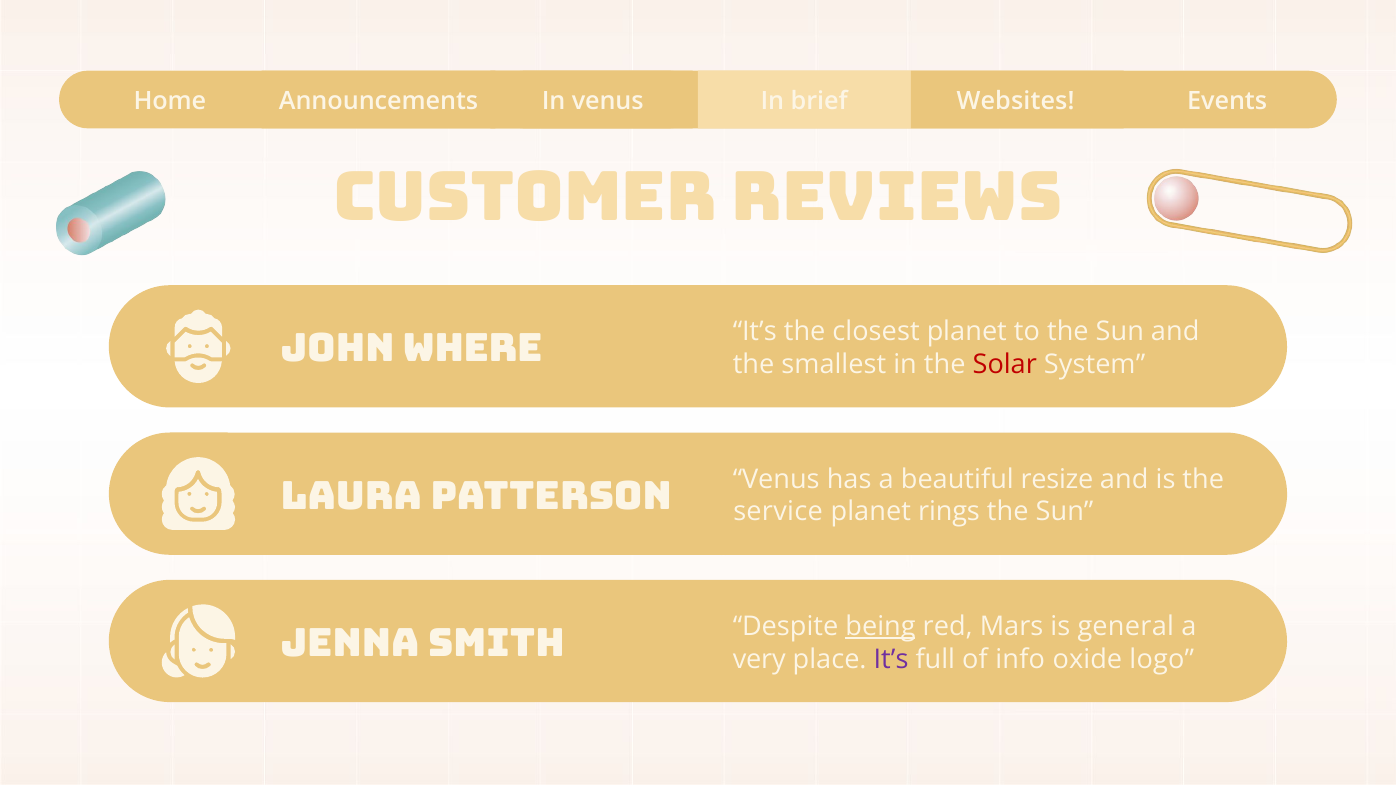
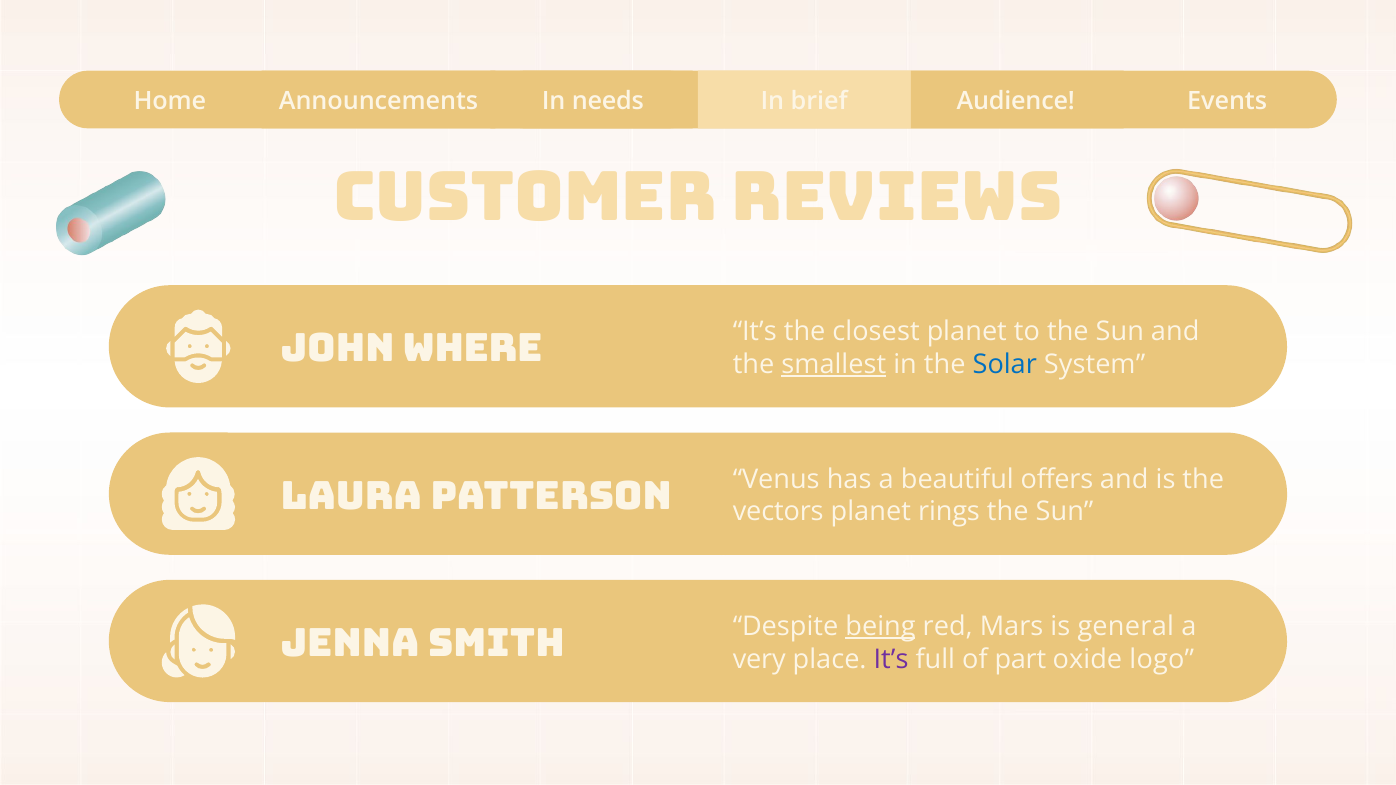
In venus: venus -> needs
Websites: Websites -> Audience
smallest underline: none -> present
Solar colour: red -> blue
resize: resize -> offers
service: service -> vectors
info: info -> part
